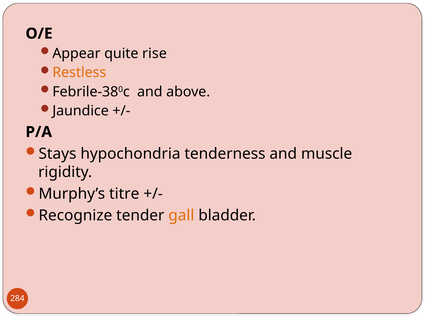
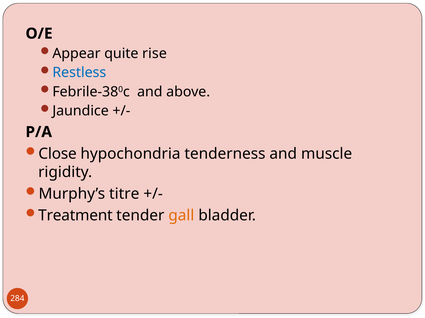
Restless colour: orange -> blue
Stays: Stays -> Close
Recognize: Recognize -> Treatment
